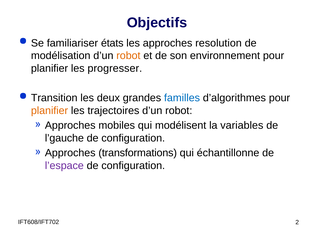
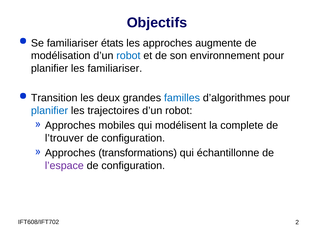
resolution: resolution -> augmente
robot at (128, 56) colour: orange -> blue
les progresser: progresser -> familiariser
planifier at (50, 111) colour: orange -> blue
variables: variables -> complete
l’gauche: l’gauche -> l’trouver
